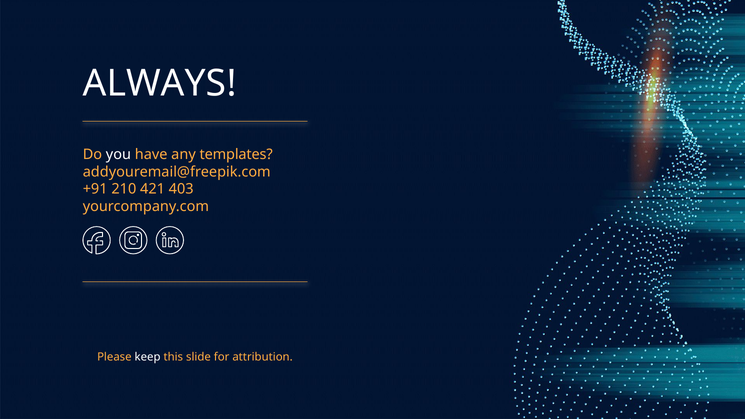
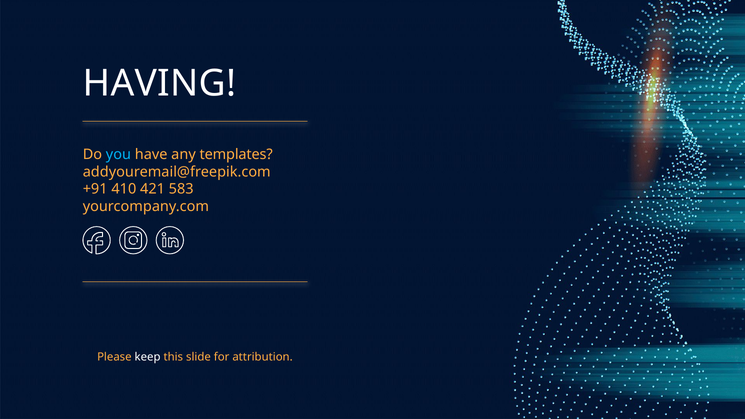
ALWAYS: ALWAYS -> HAVING
you colour: white -> light blue
210: 210 -> 410
403: 403 -> 583
